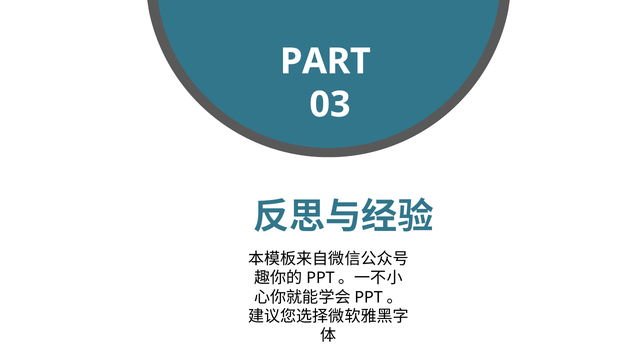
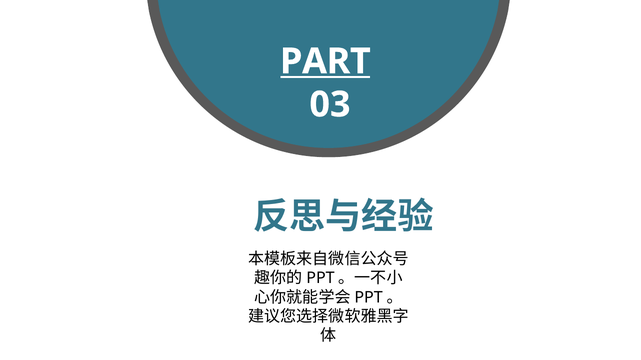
PART underline: none -> present
